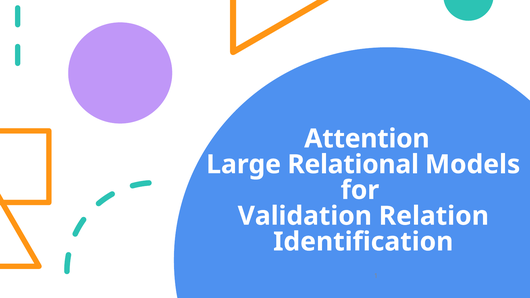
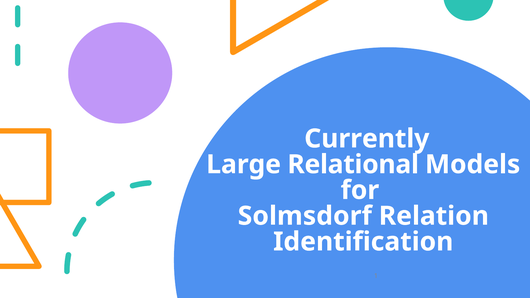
Attention: Attention -> Currently
Validation: Validation -> Solmsdorf
